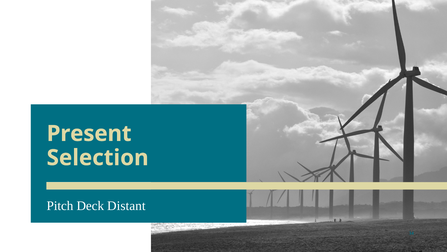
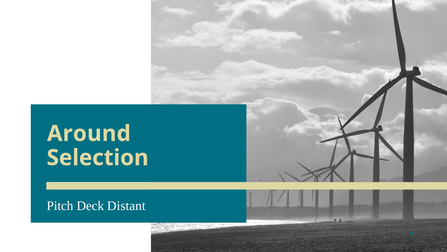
Present: Present -> Around
